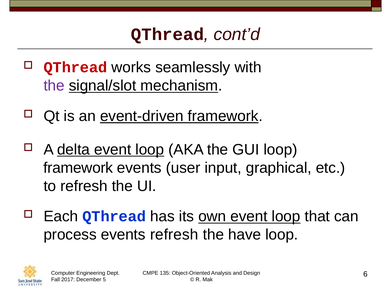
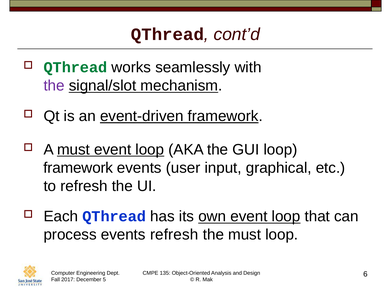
QThread at (75, 68) colour: red -> green
A delta: delta -> must
the have: have -> must
